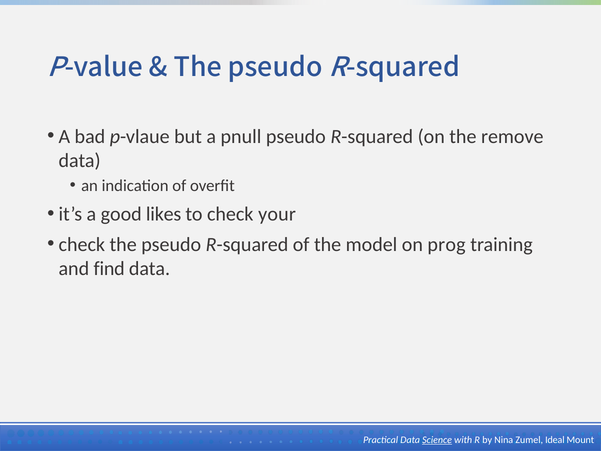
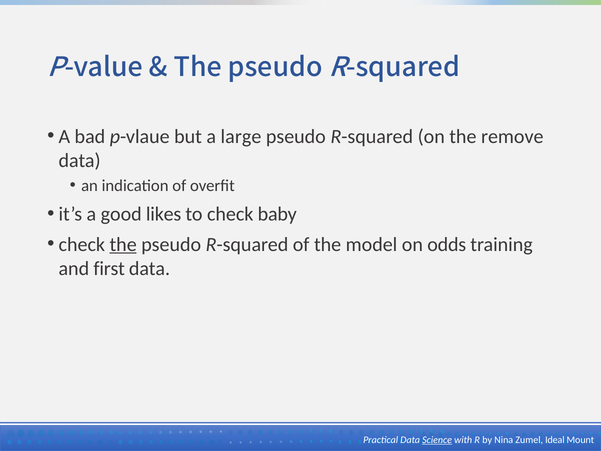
pnull: pnull -> large
your: your -> baby
the at (123, 244) underline: none -> present
prog: prog -> odds
find: find -> first
